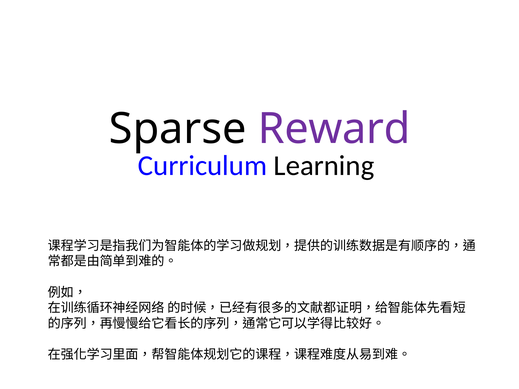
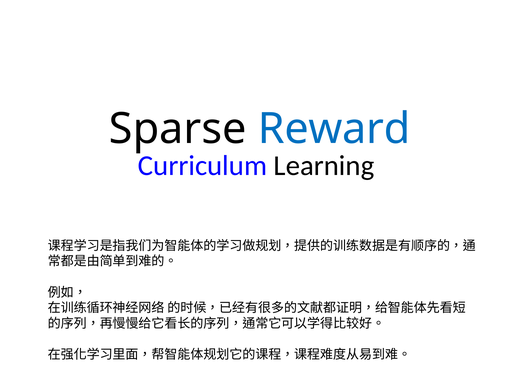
Reward colour: purple -> blue
